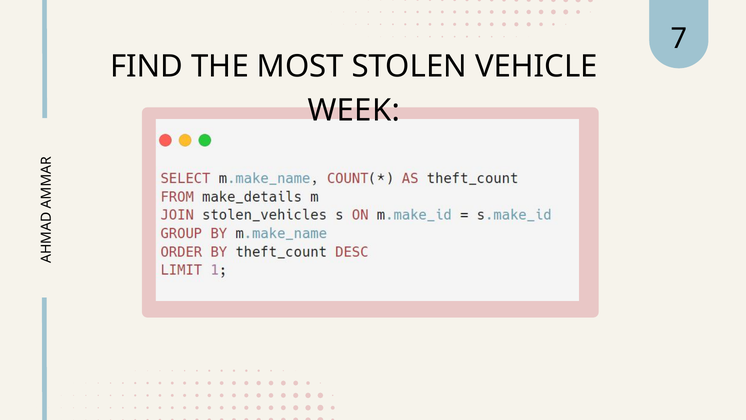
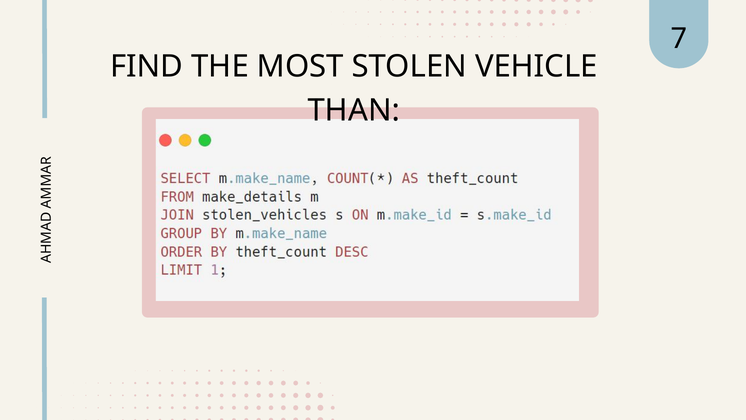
WEEK: WEEK -> THAN
